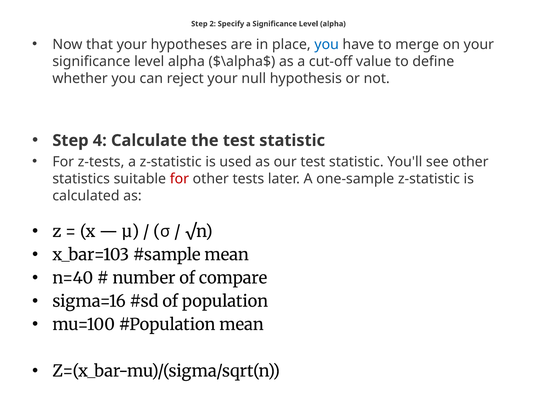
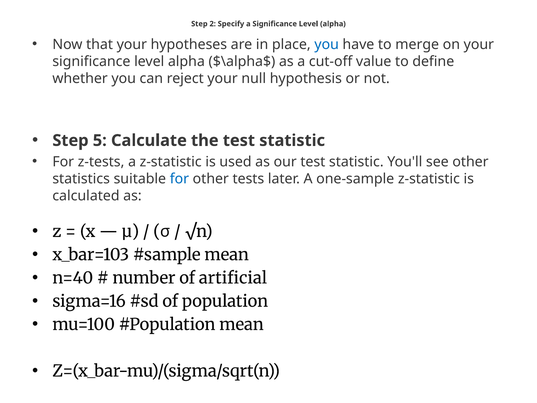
4: 4 -> 5
for at (179, 179) colour: red -> blue
compare: compare -> artificial
